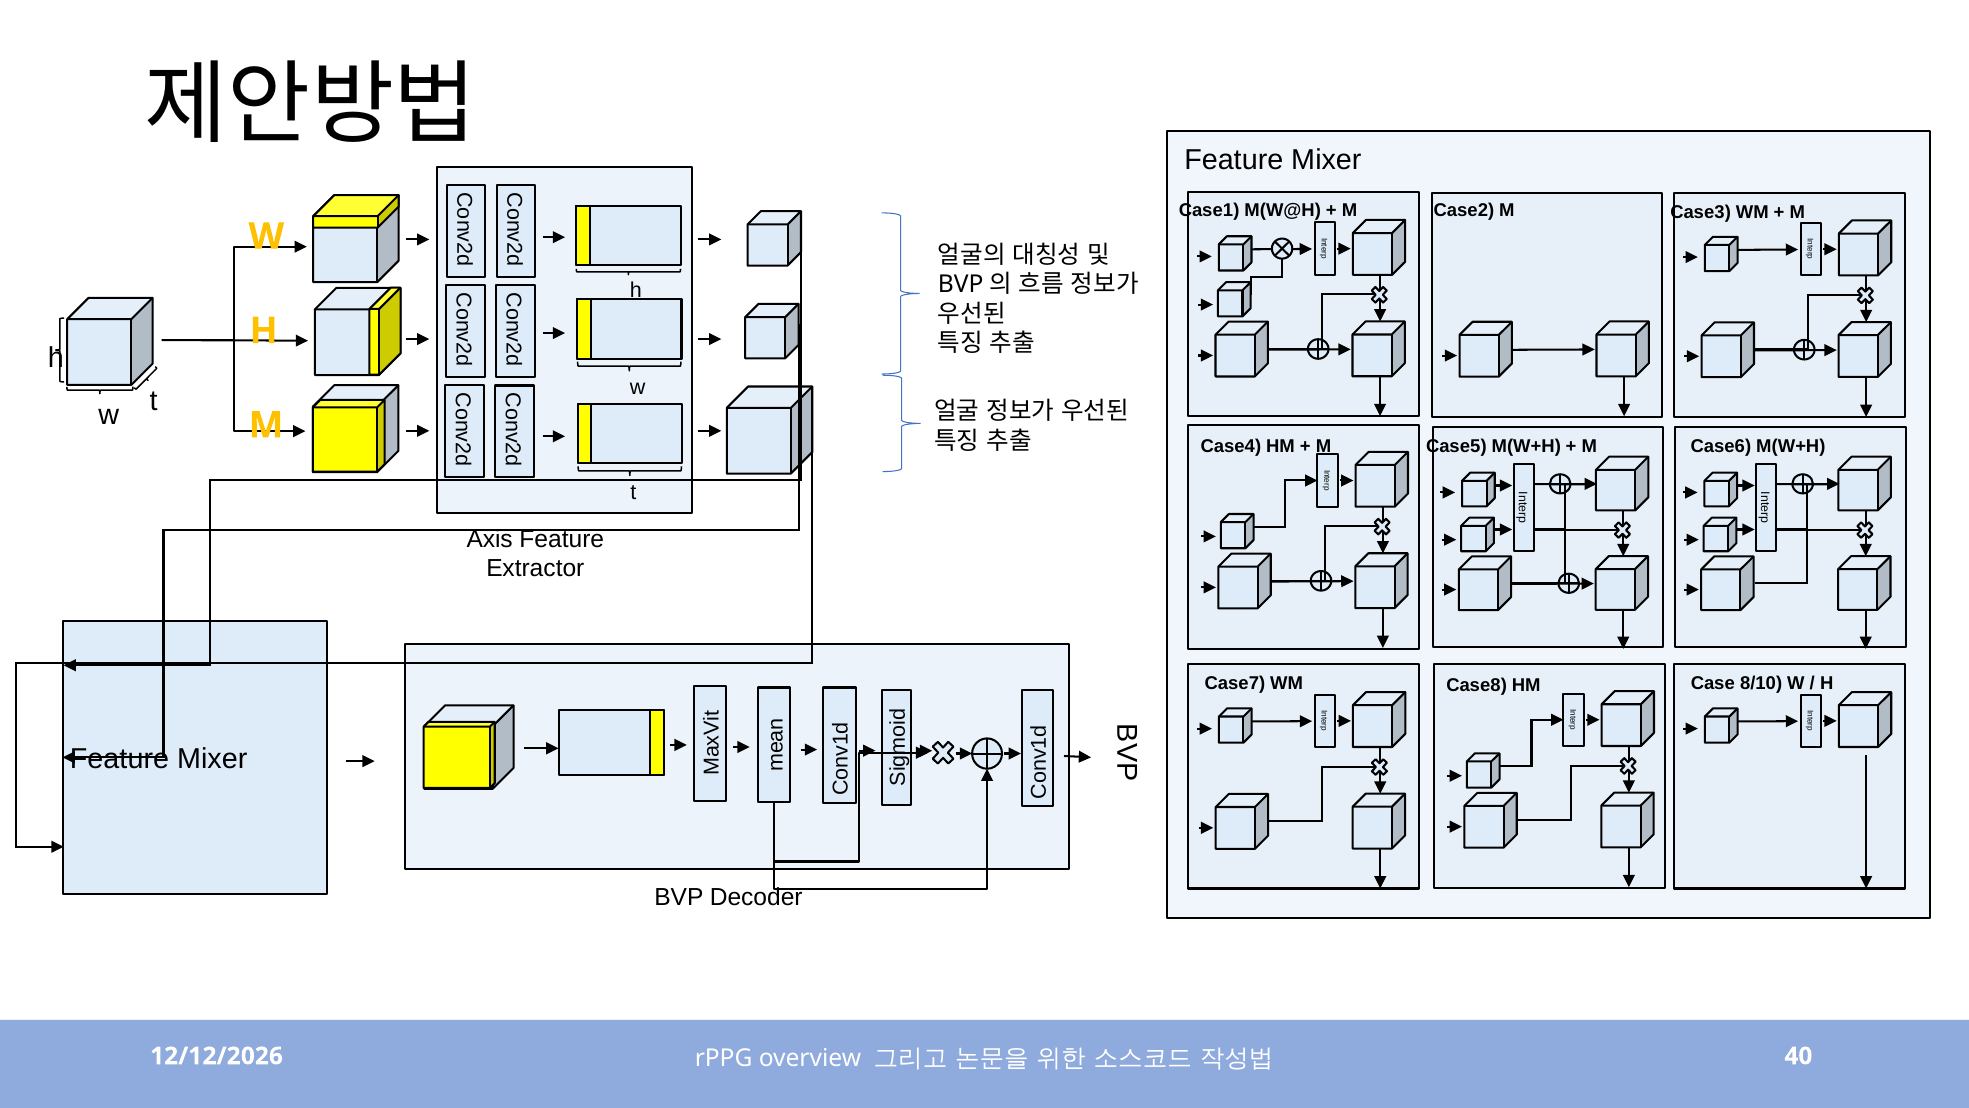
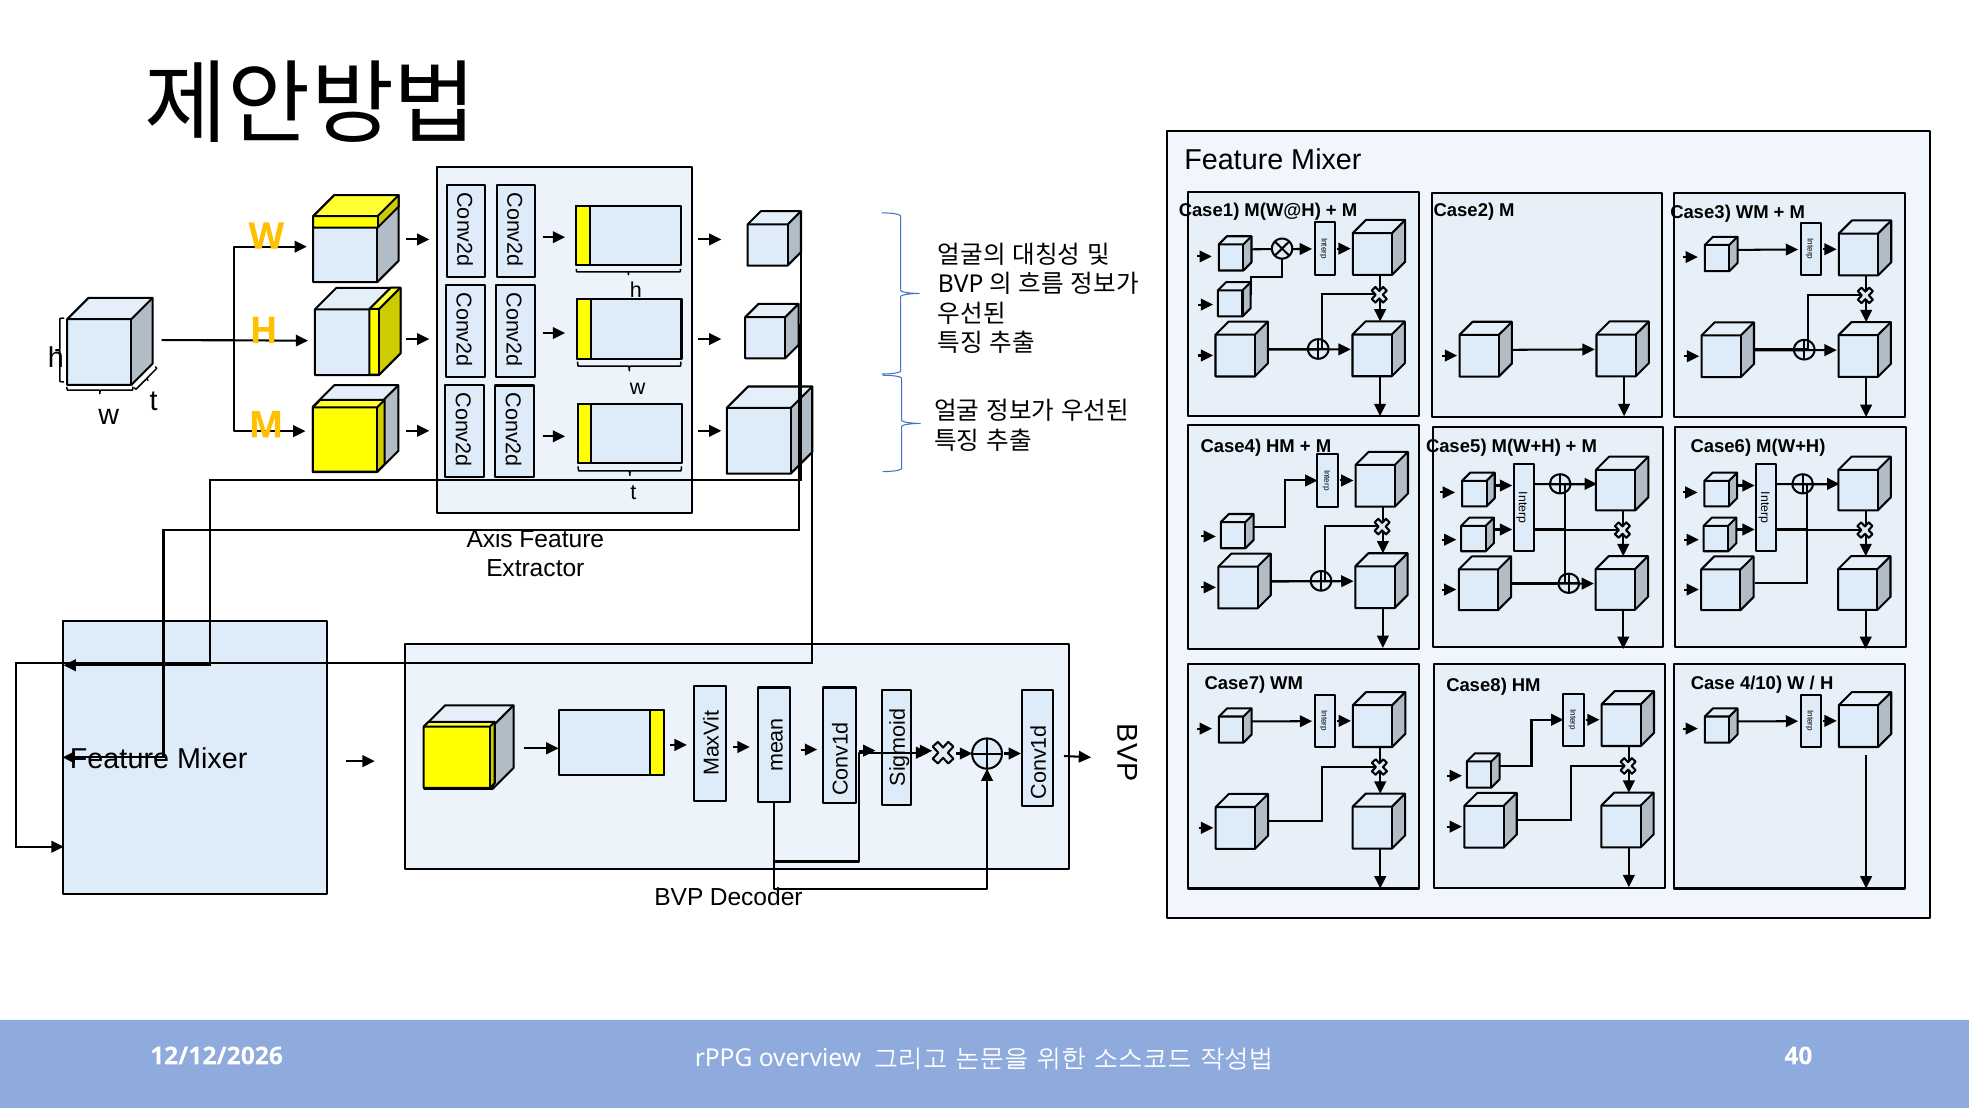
8/10: 8/10 -> 4/10
